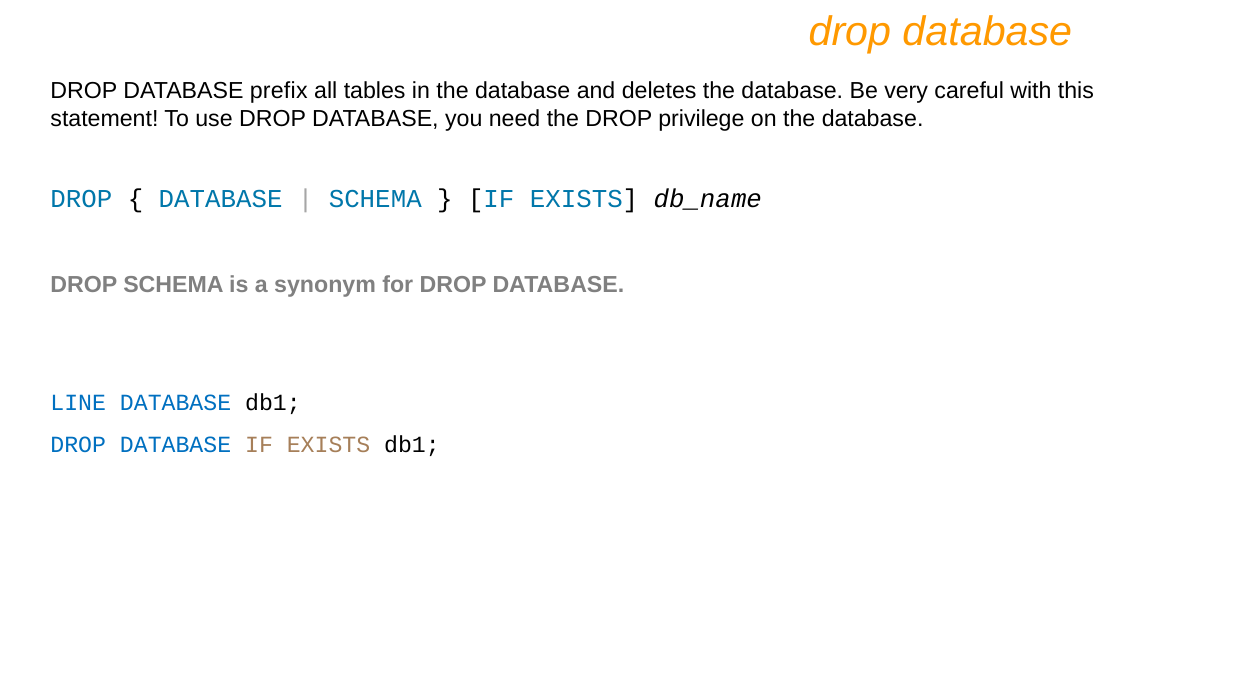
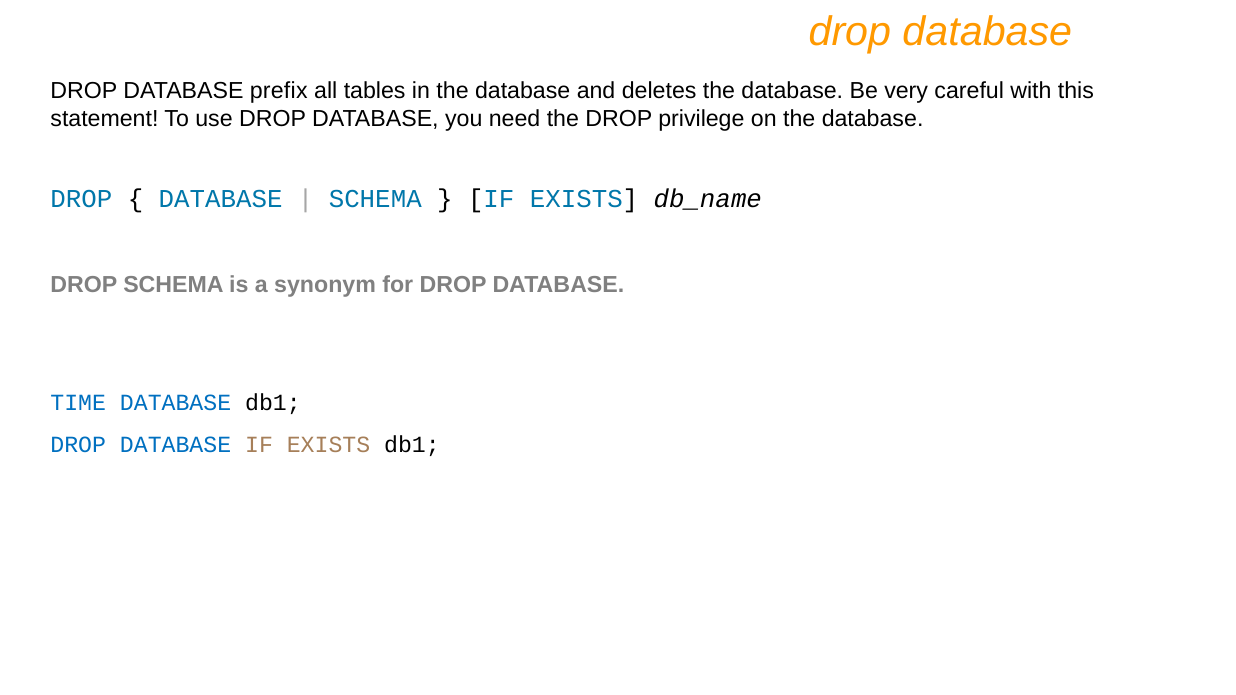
LINE: LINE -> TIME
